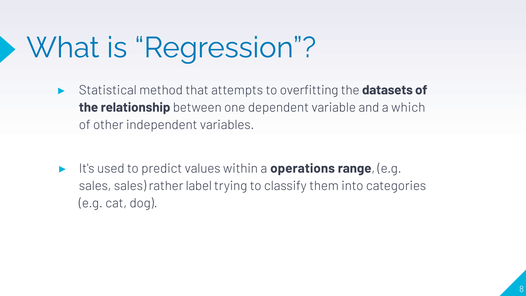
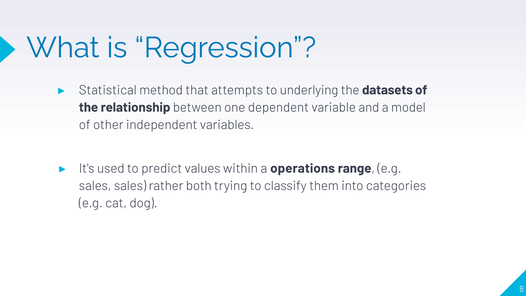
overfitting: overfitting -> underlying
which: which -> model
label: label -> both
